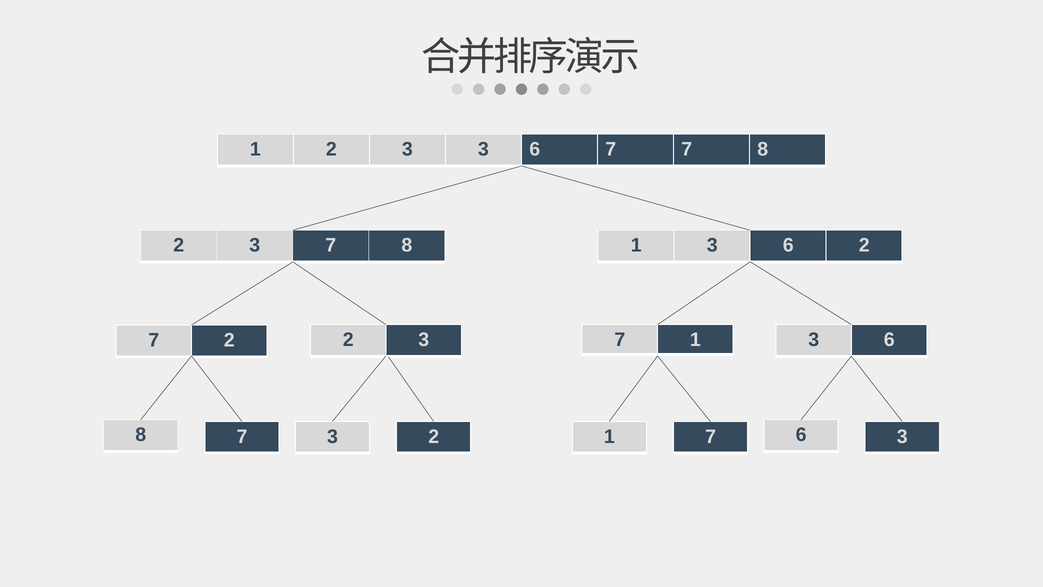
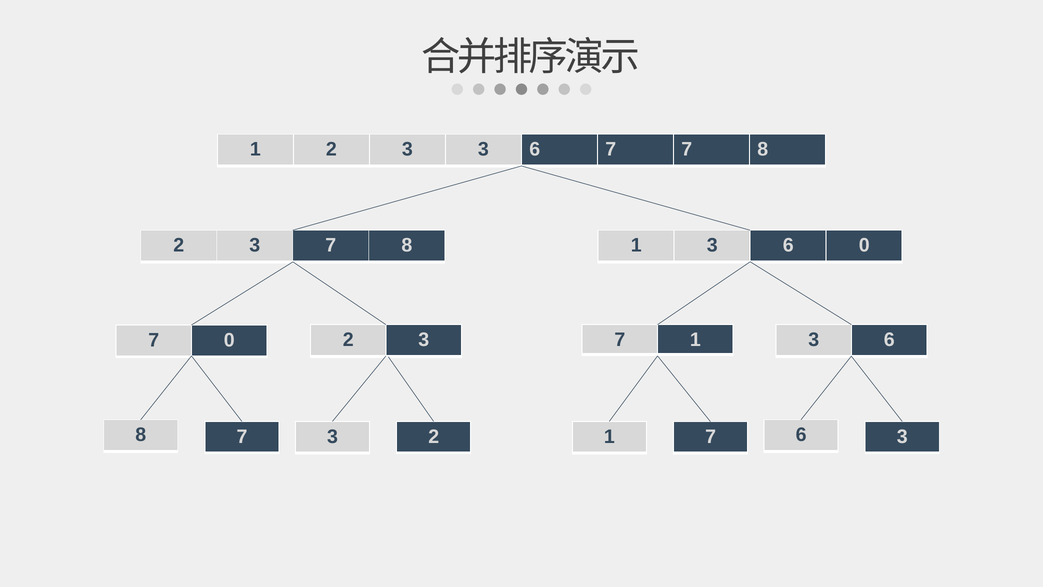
6 2: 2 -> 0
7 2: 2 -> 0
